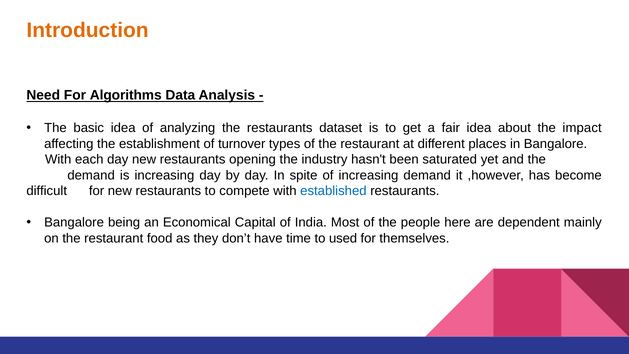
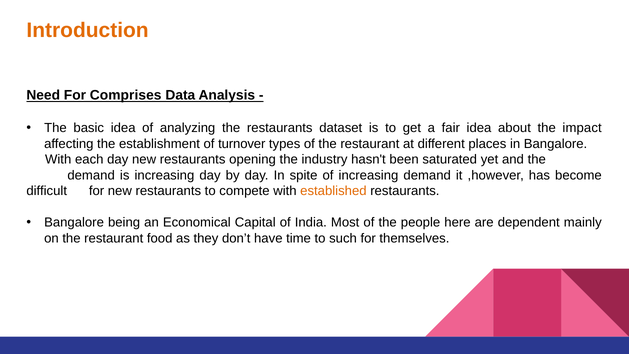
Algorithms: Algorithms -> Comprises
established colour: blue -> orange
used: used -> such
